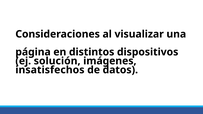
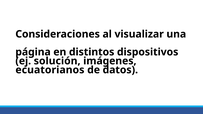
insatisfechos: insatisfechos -> ecuatorianos
